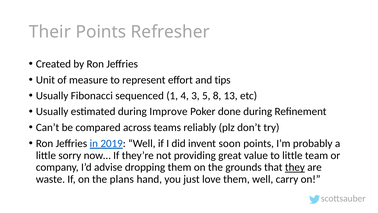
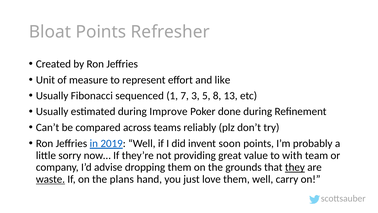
Their: Their -> Bloat
tips: tips -> like
4: 4 -> 7
to little: little -> with
waste underline: none -> present
